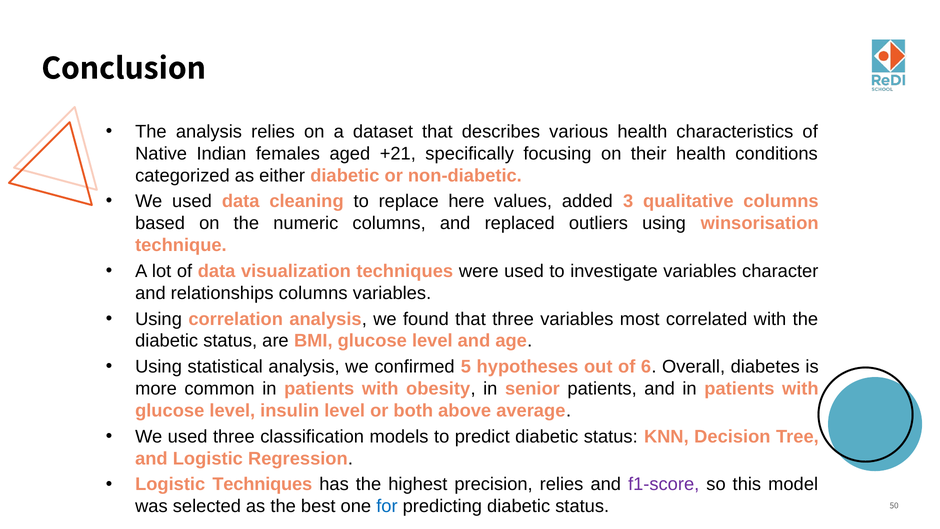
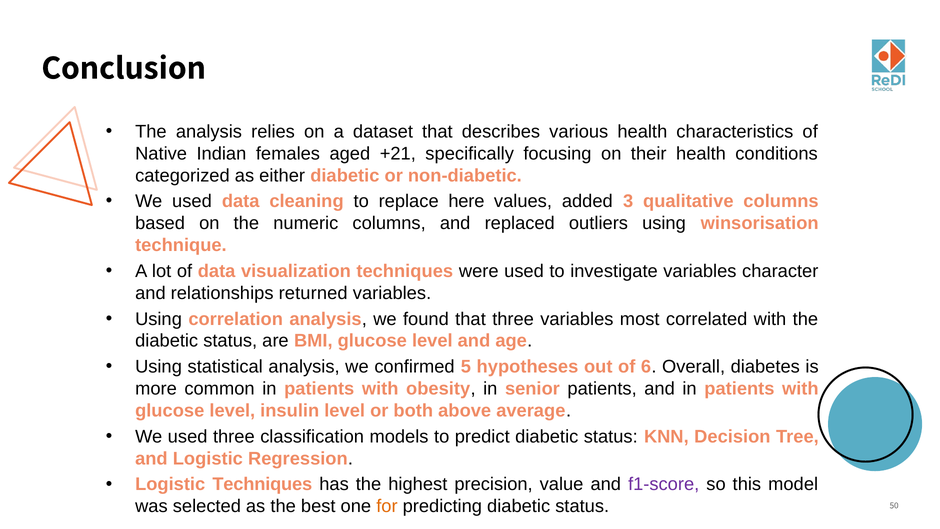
relationships columns: columns -> returned
precision relies: relies -> value
for colour: blue -> orange
